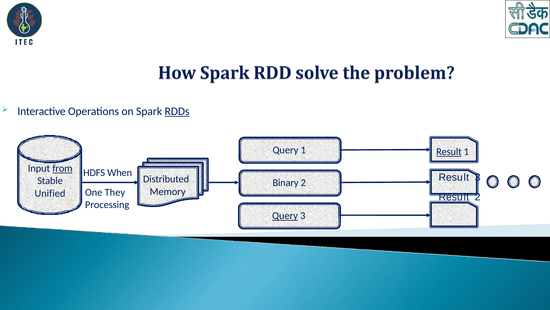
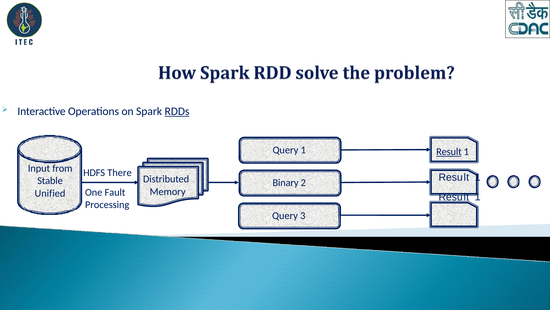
from underline: present -> none
When: When -> There
3 at (478, 177): 3 -> 1
They: They -> Fault
2 at (478, 197): 2 -> 1
Query at (285, 215) underline: present -> none
